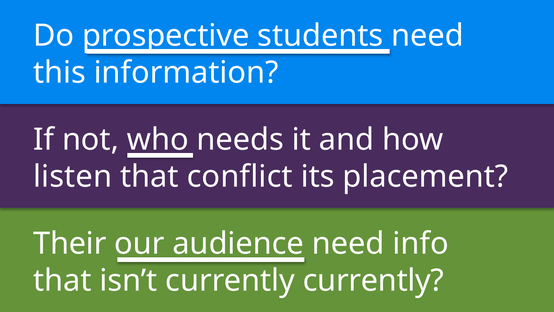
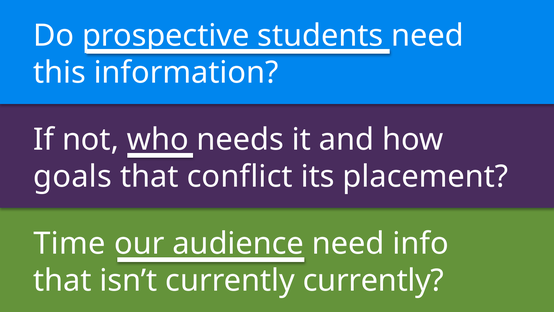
listen: listen -> goals
Their: Their -> Time
